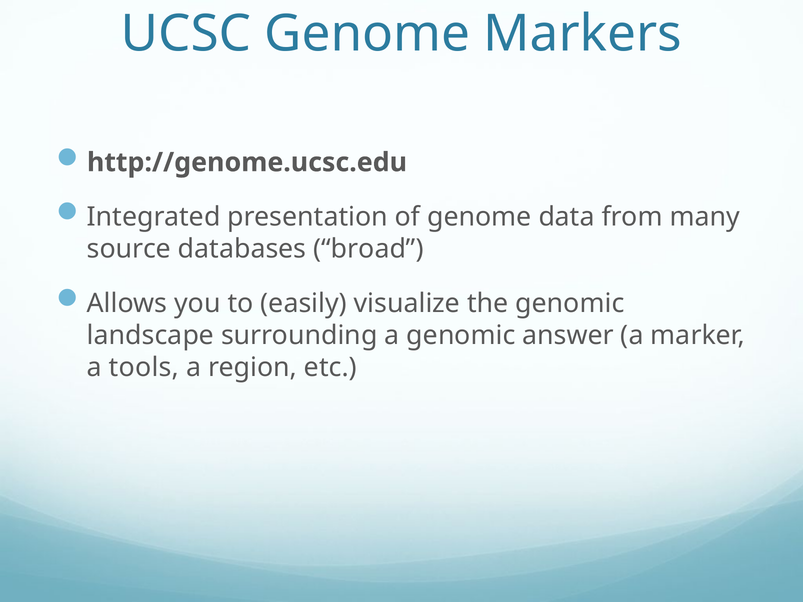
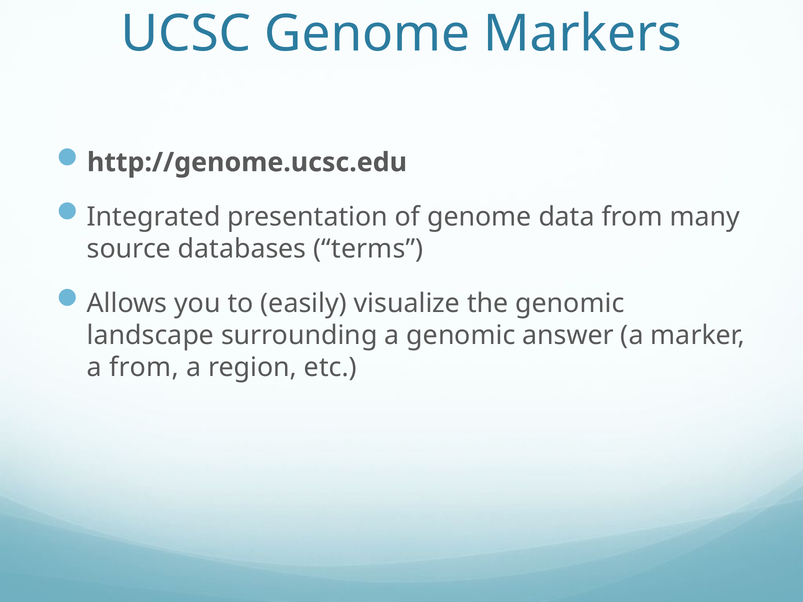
broad: broad -> terms
a tools: tools -> from
